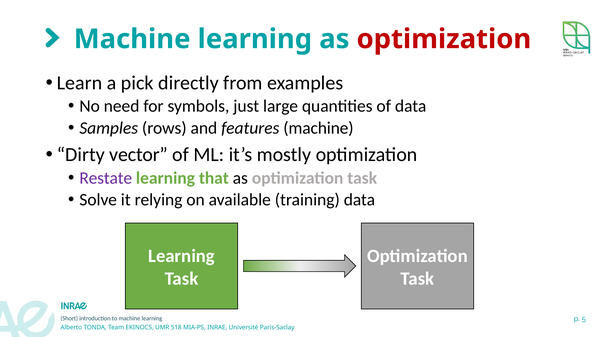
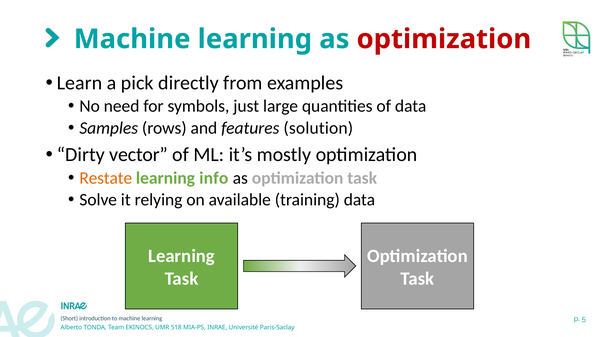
features machine: machine -> solution
Restate colour: purple -> orange
that: that -> info
